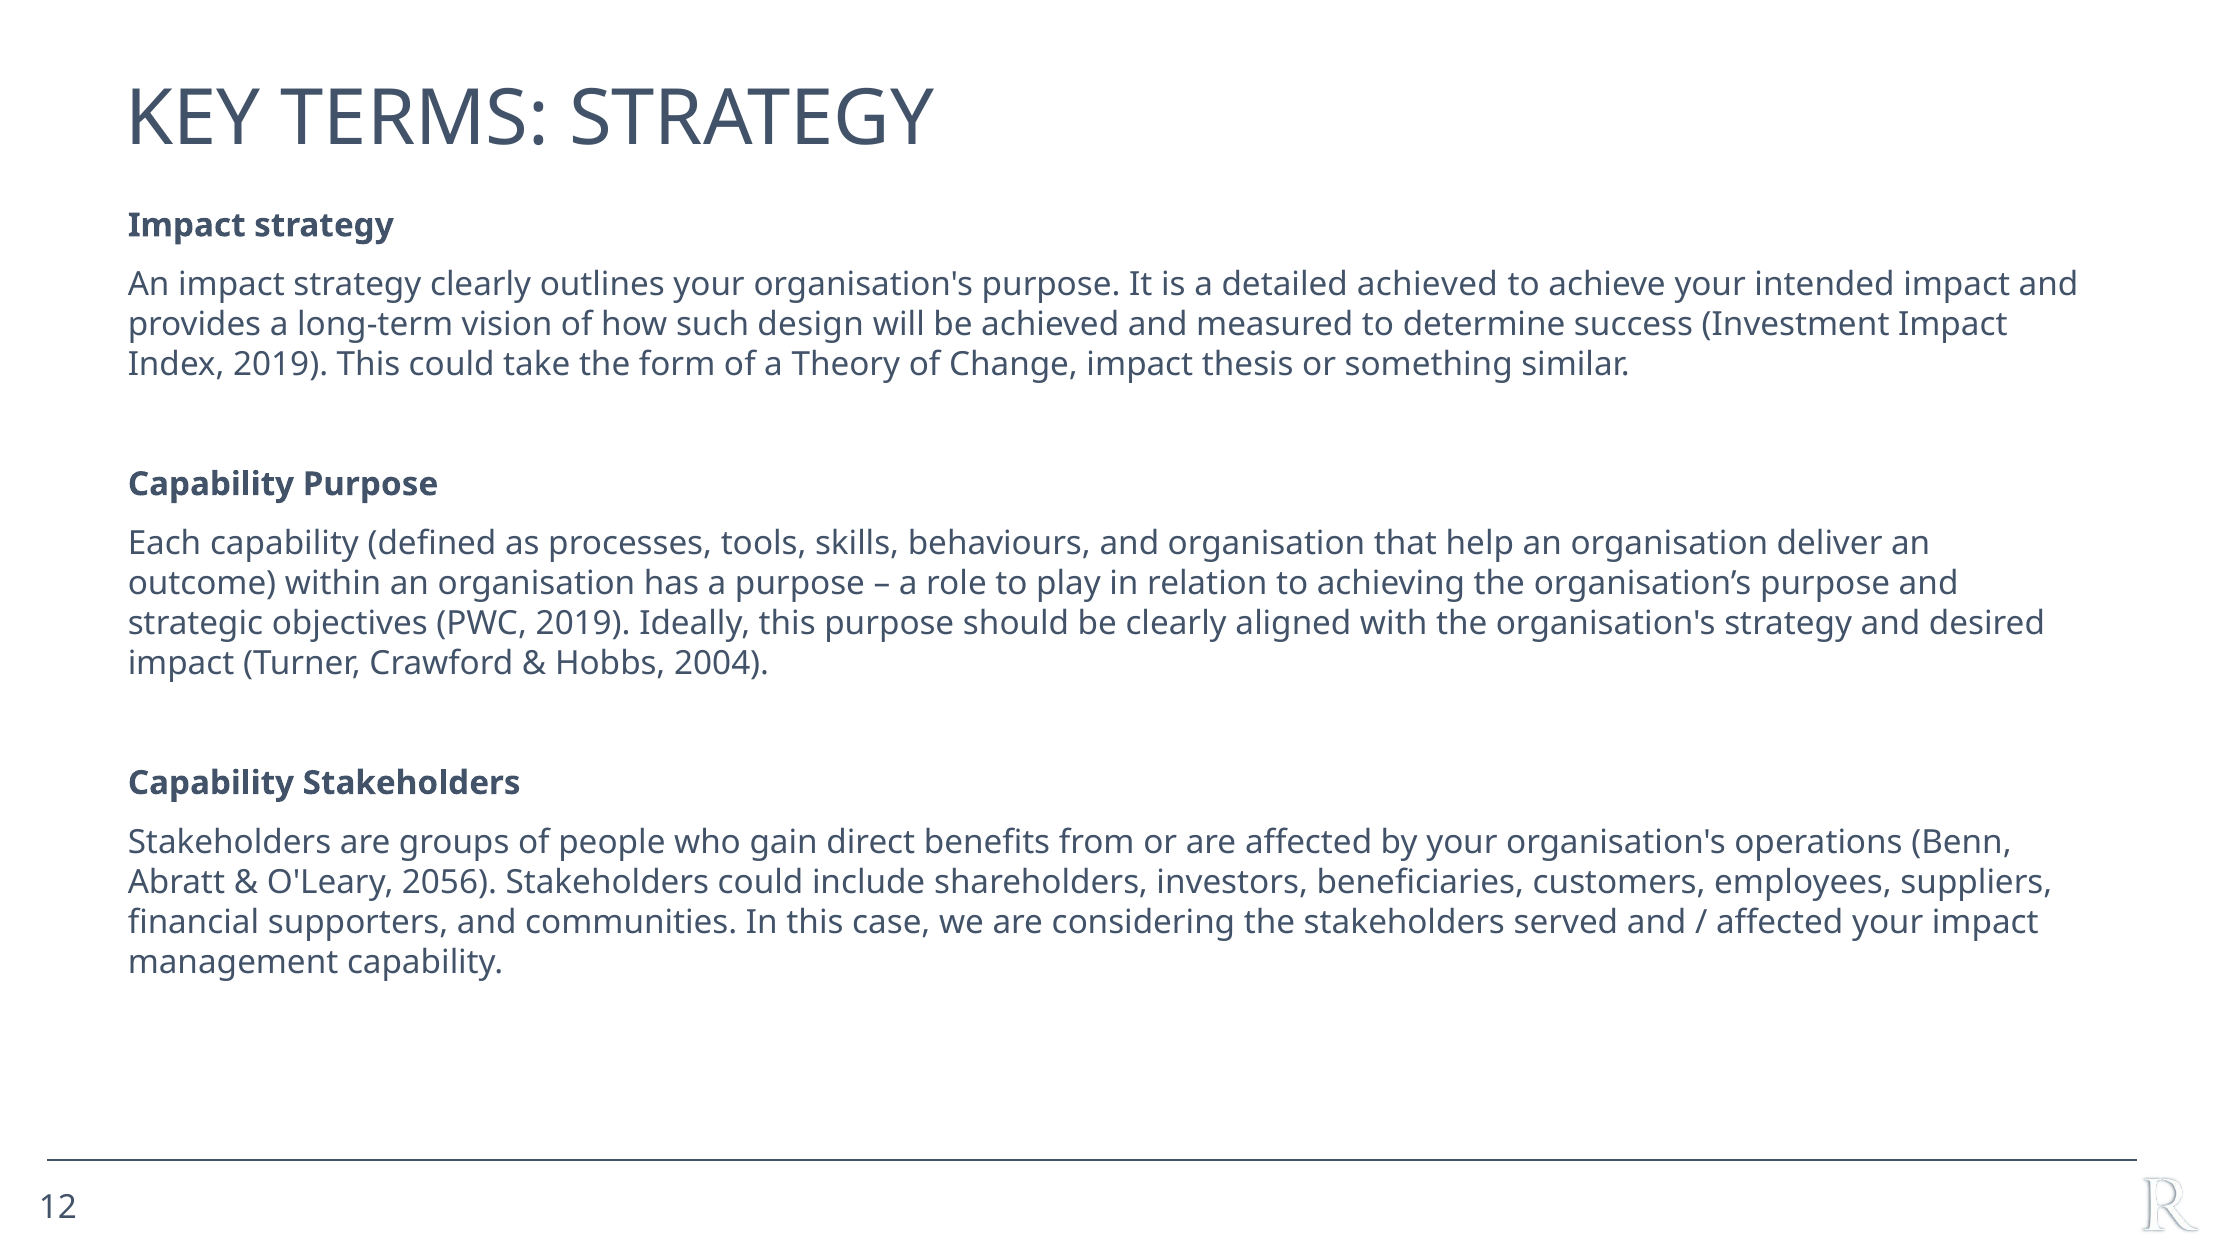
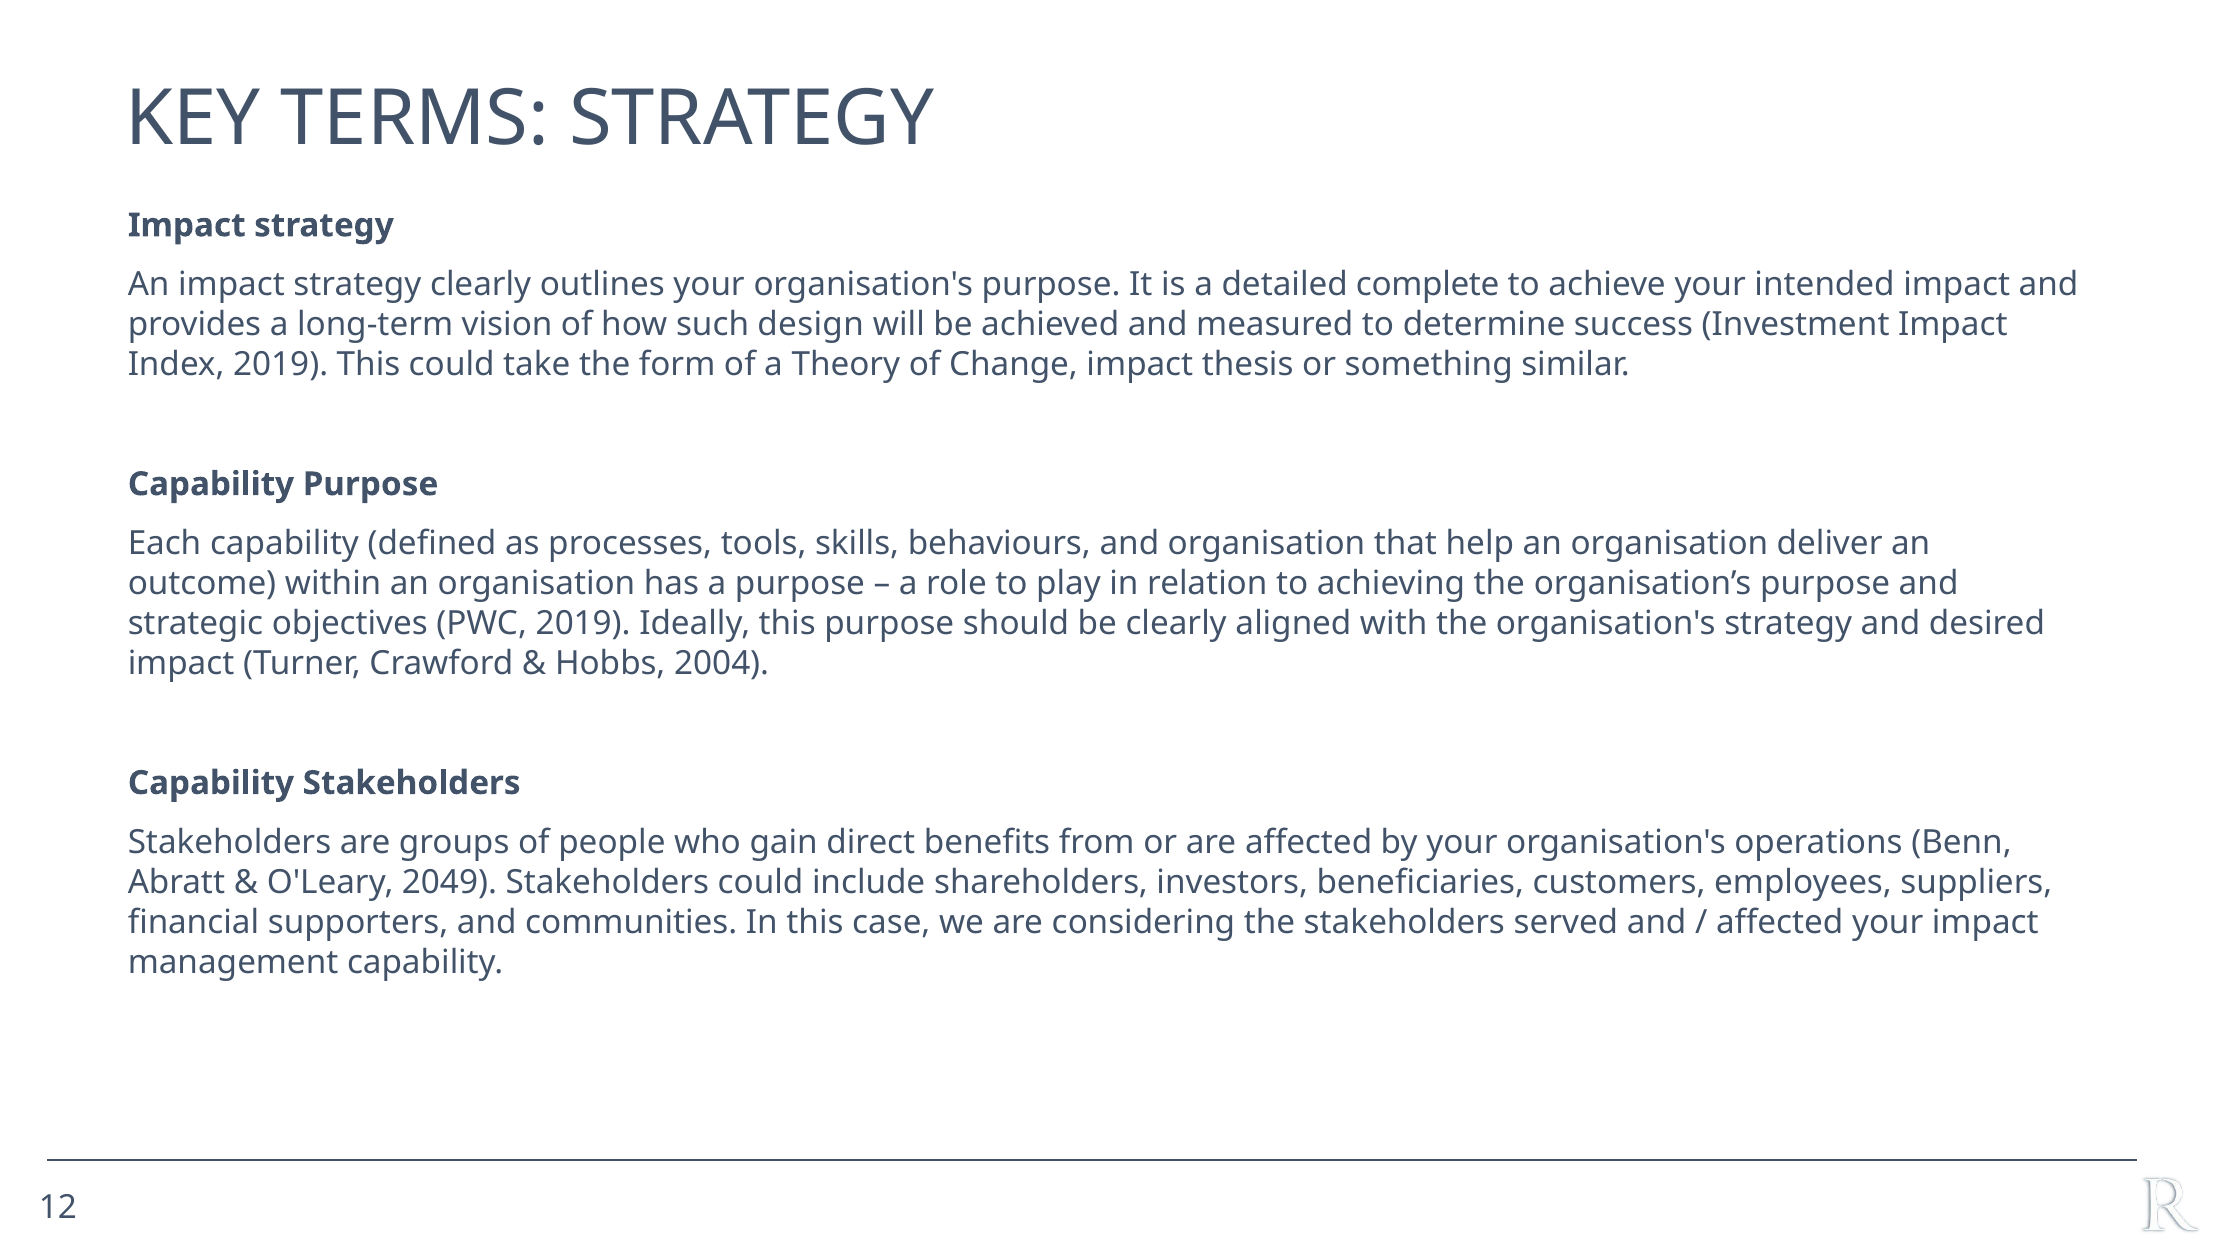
detailed achieved: achieved -> complete
2056: 2056 -> 2049
